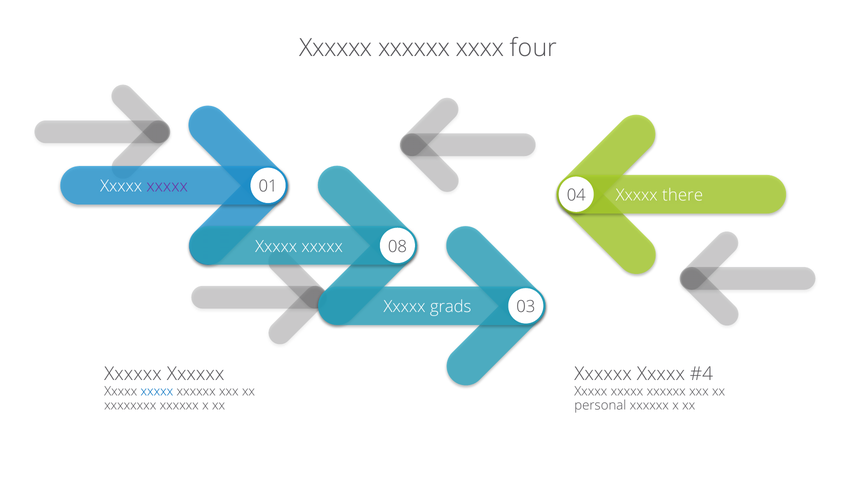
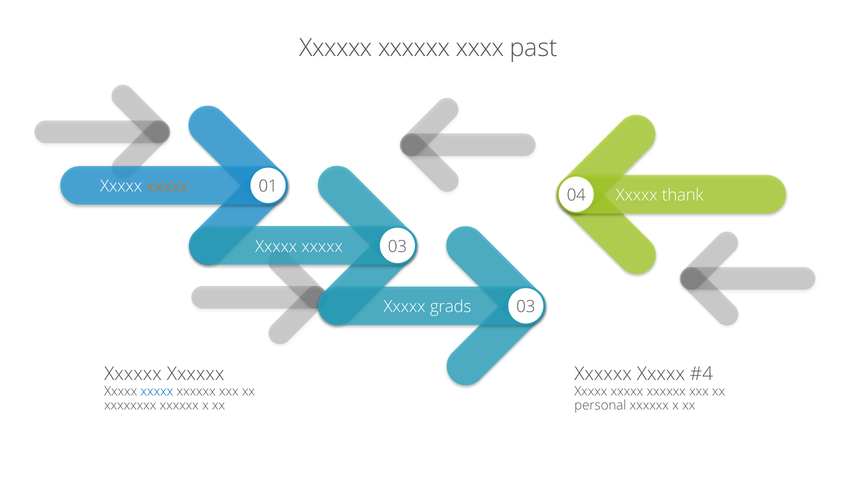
four: four -> past
xxxxx at (167, 186) colour: purple -> orange
there: there -> thank
xxxxx 08: 08 -> 03
